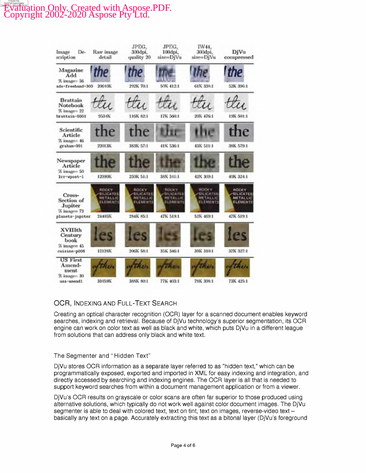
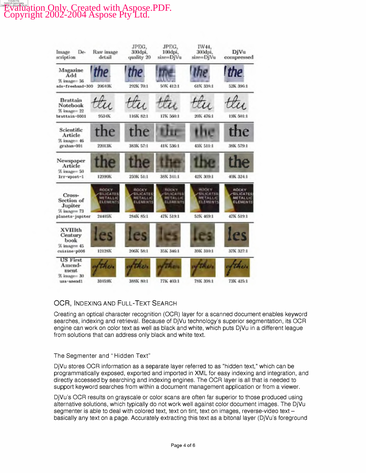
2002-2020: 2002-2020 -> 2002-2004
